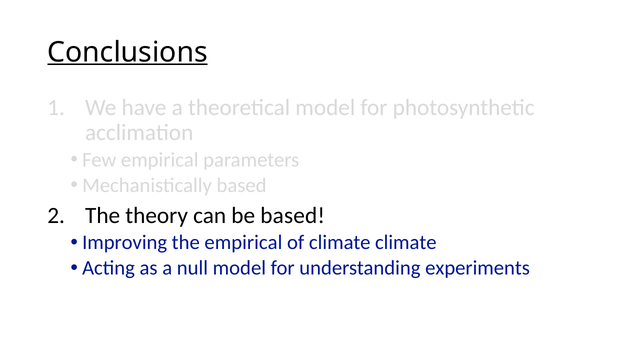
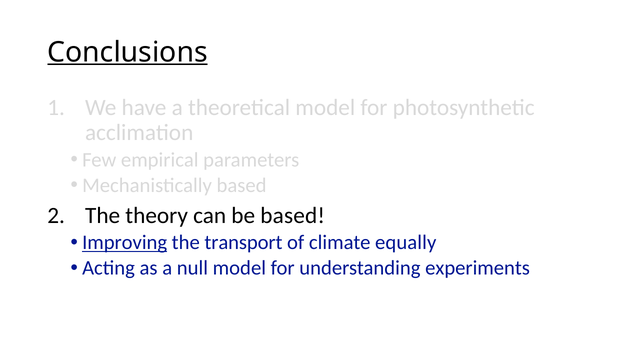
Improving underline: none -> present
the empirical: empirical -> transport
climate climate: climate -> equally
